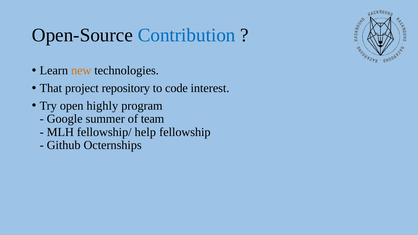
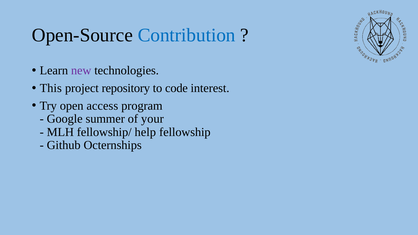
new colour: orange -> purple
That: That -> This
highly: highly -> access
team: team -> your
